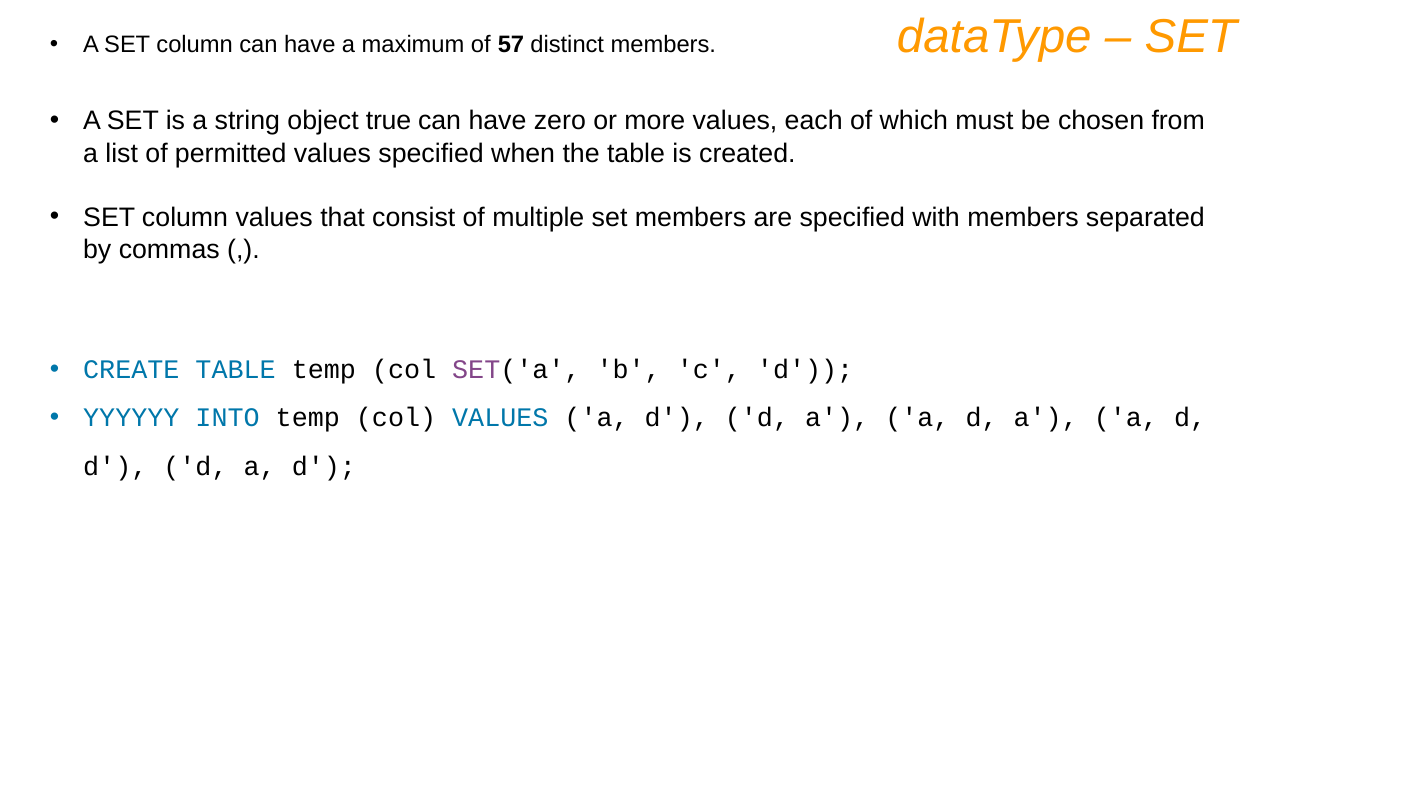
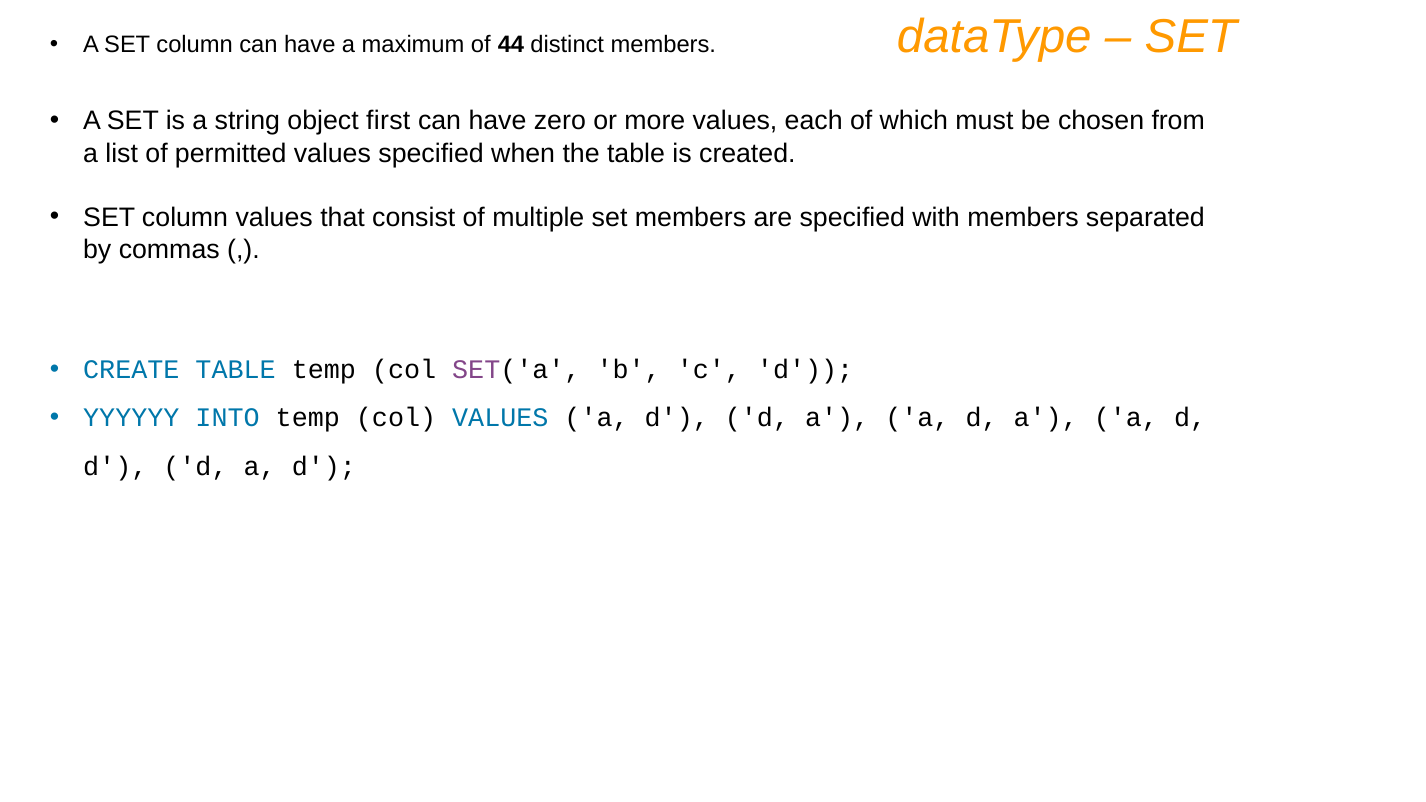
57: 57 -> 44
true: true -> first
